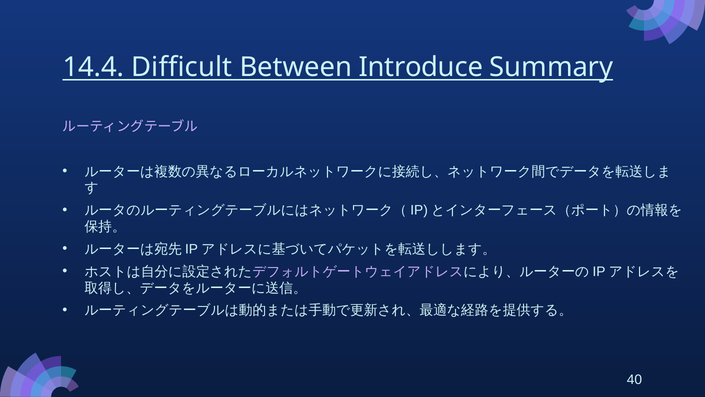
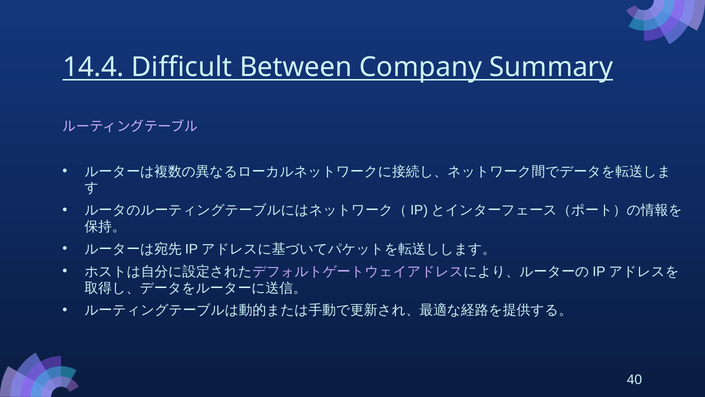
Introduce: Introduce -> Company
